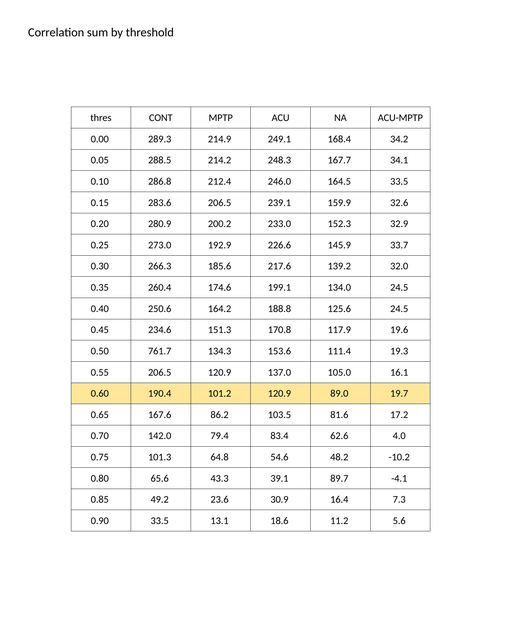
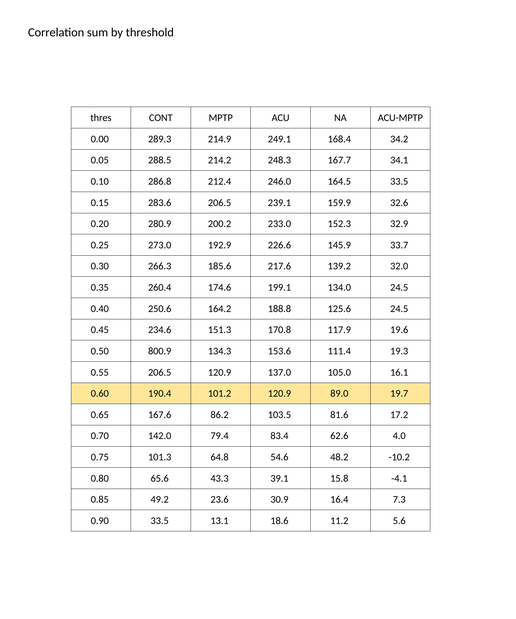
761.7: 761.7 -> 800.9
89.7: 89.7 -> 15.8
